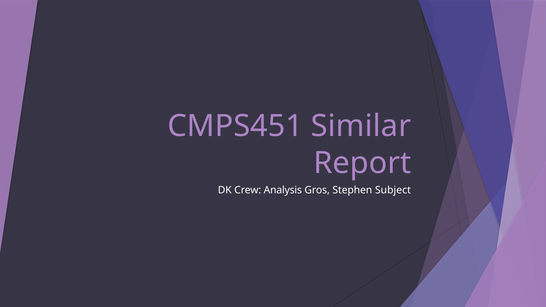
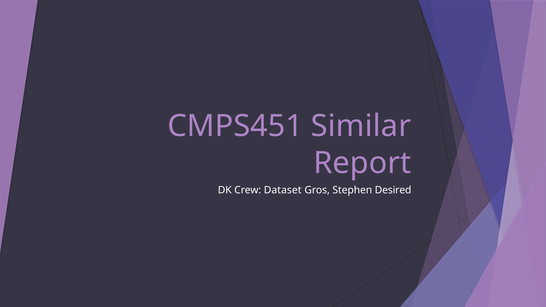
Analysis: Analysis -> Dataset
Subject: Subject -> Desired
